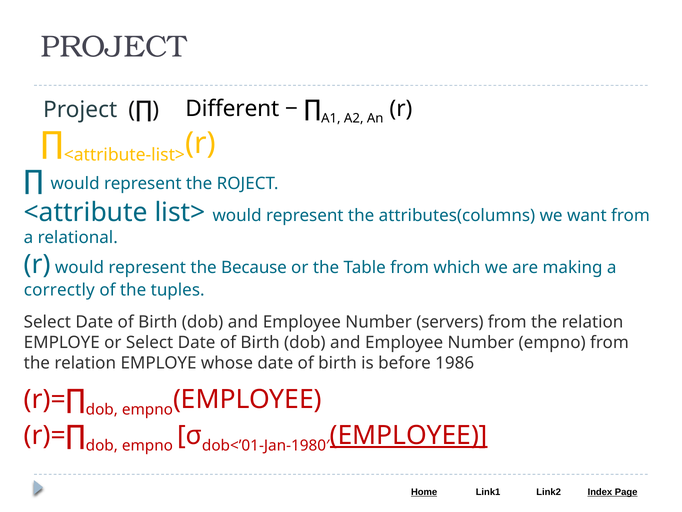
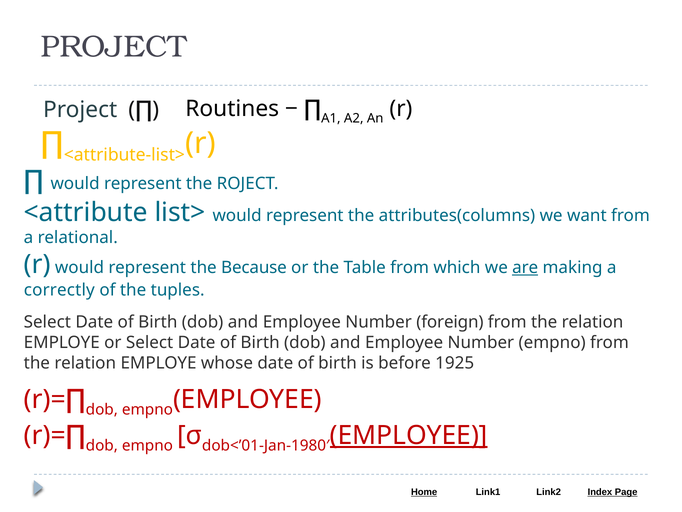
Different: Different -> Routines
are underline: none -> present
servers: servers -> foreign
1986: 1986 -> 1925
